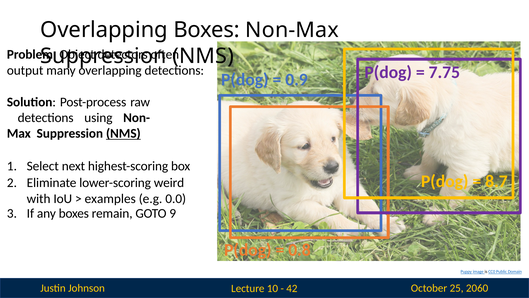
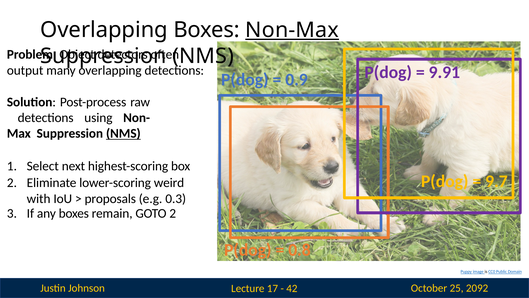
Non-Max underline: none -> present
7.75: 7.75 -> 9.91
8.7: 8.7 -> 9.7
examples: examples -> proposals
0.0: 0.0 -> 0.3
GOTO 9: 9 -> 2
10: 10 -> 17
2060: 2060 -> 2092
